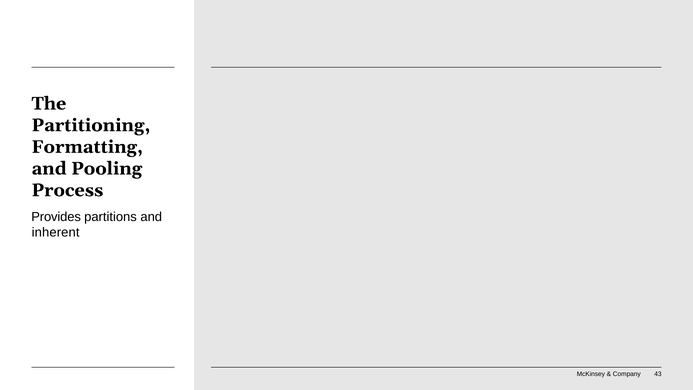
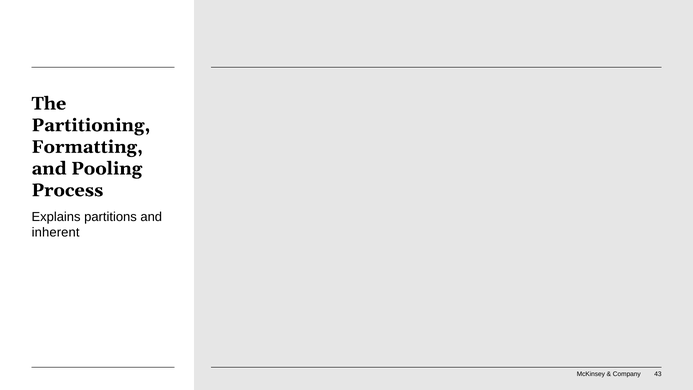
Provides: Provides -> Explains
